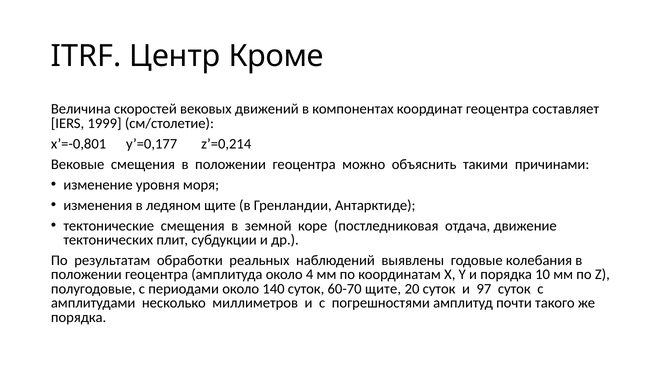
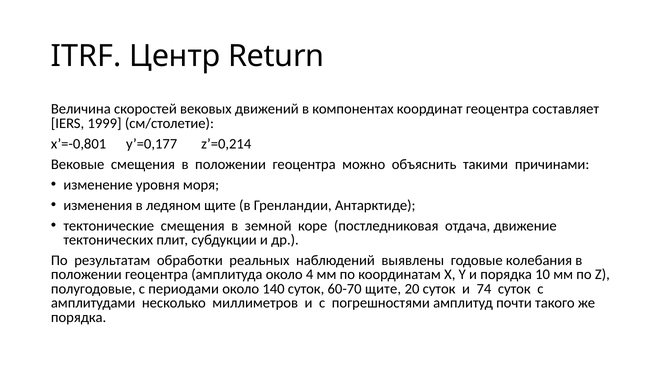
Кроме: Кроме -> Return
97: 97 -> 74
